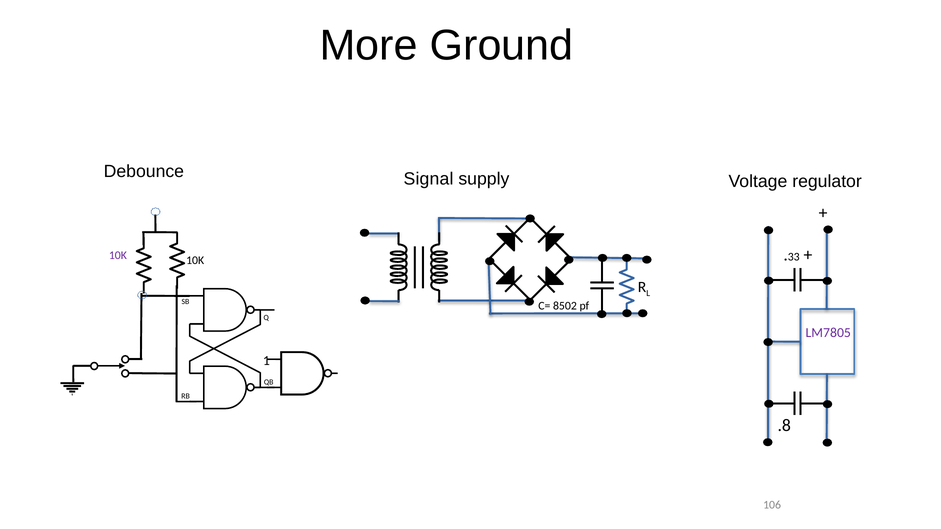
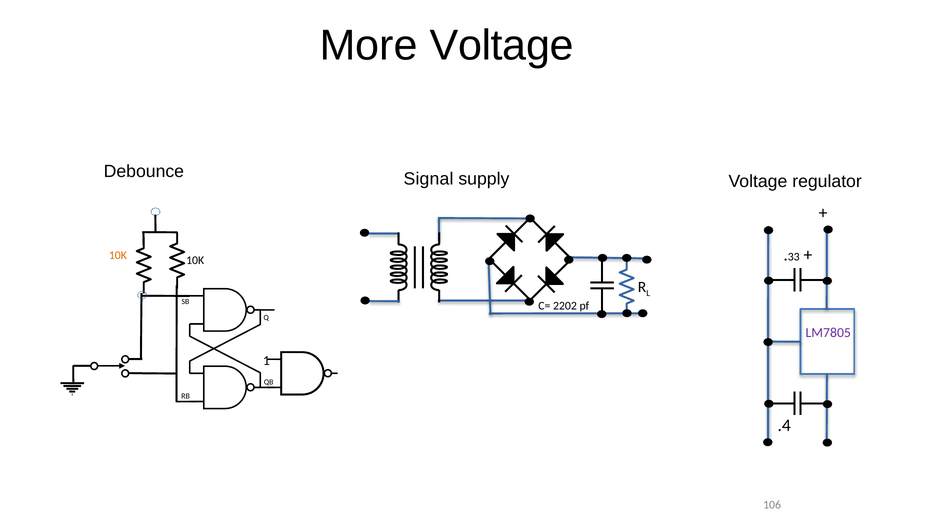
More Ground: Ground -> Voltage
10K at (118, 256) colour: purple -> orange
8502: 8502 -> 2202
.8: .8 -> .4
